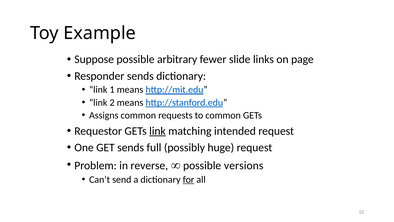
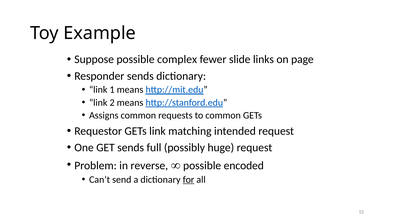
arbitrary: arbitrary -> complex
link at (157, 131) underline: present -> none
versions: versions -> encoded
